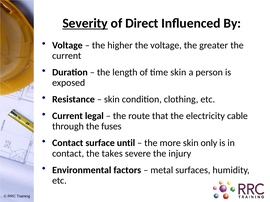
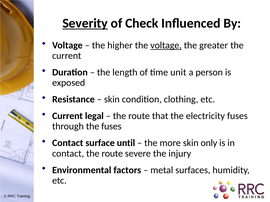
Direct: Direct -> Check
voltage at (166, 45) underline: none -> present
time skin: skin -> unit
electricity cable: cable -> fuses
contact the takes: takes -> route
